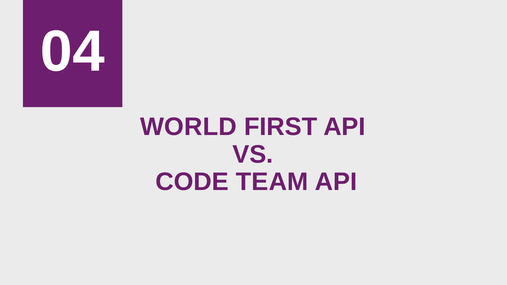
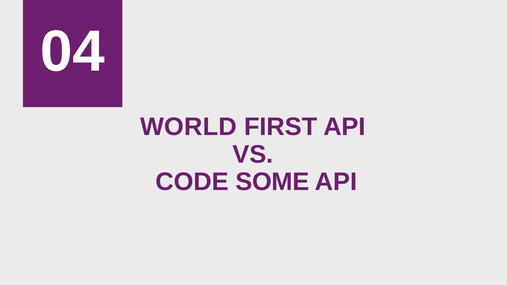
TEAM: TEAM -> SOME
